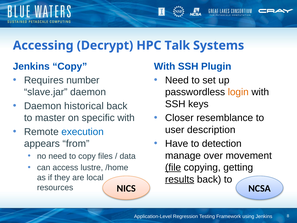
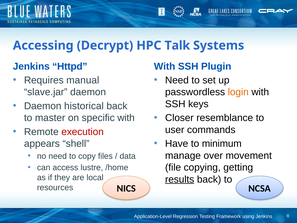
Jenkins Copy: Copy -> Httpd
number: number -> manual
description: description -> commands
execution colour: blue -> red
detection: detection -> minimum
from: from -> shell
file underline: present -> none
